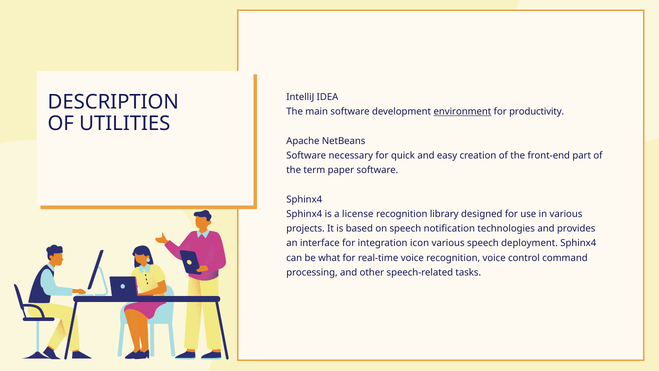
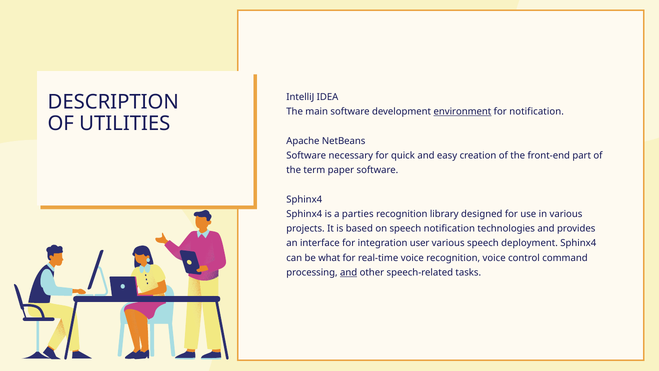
for productivity: productivity -> notification
license: license -> parties
icon: icon -> user
and at (349, 272) underline: none -> present
